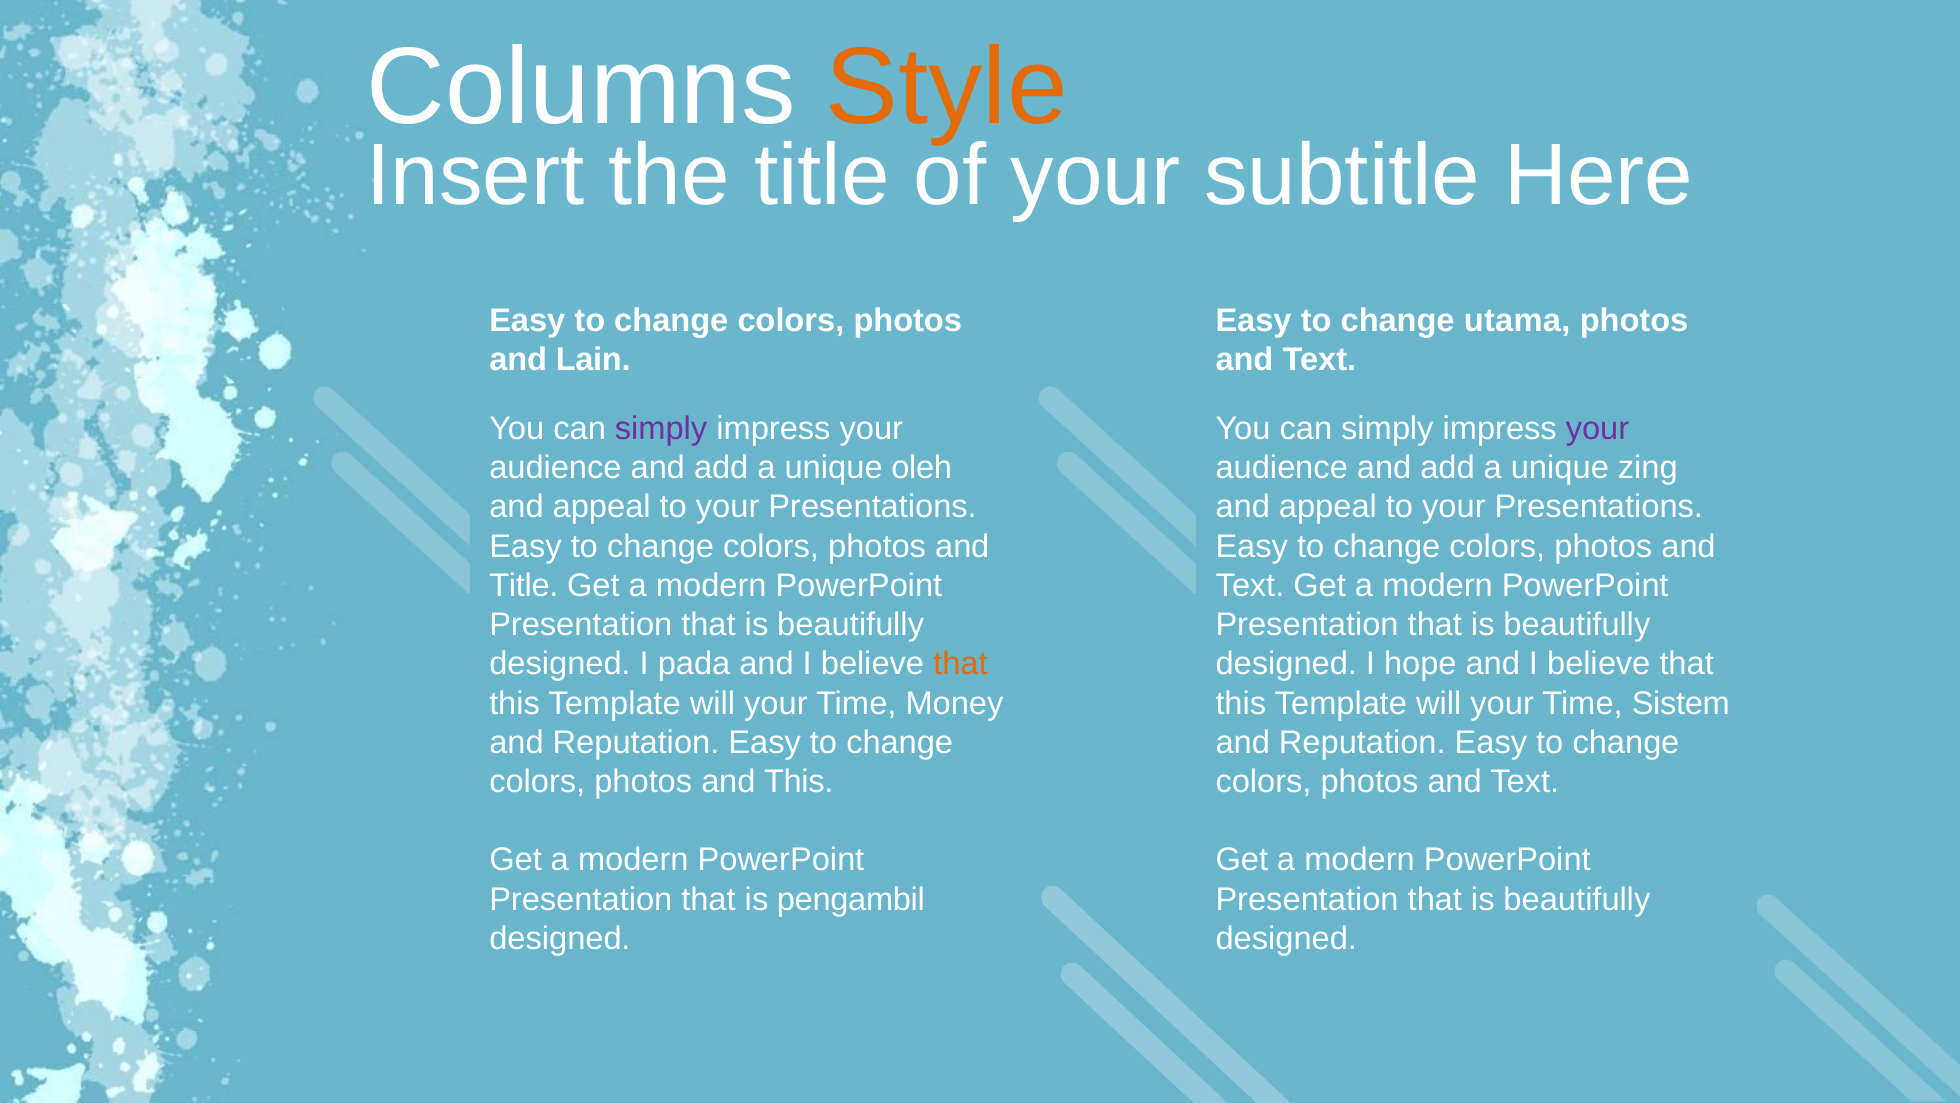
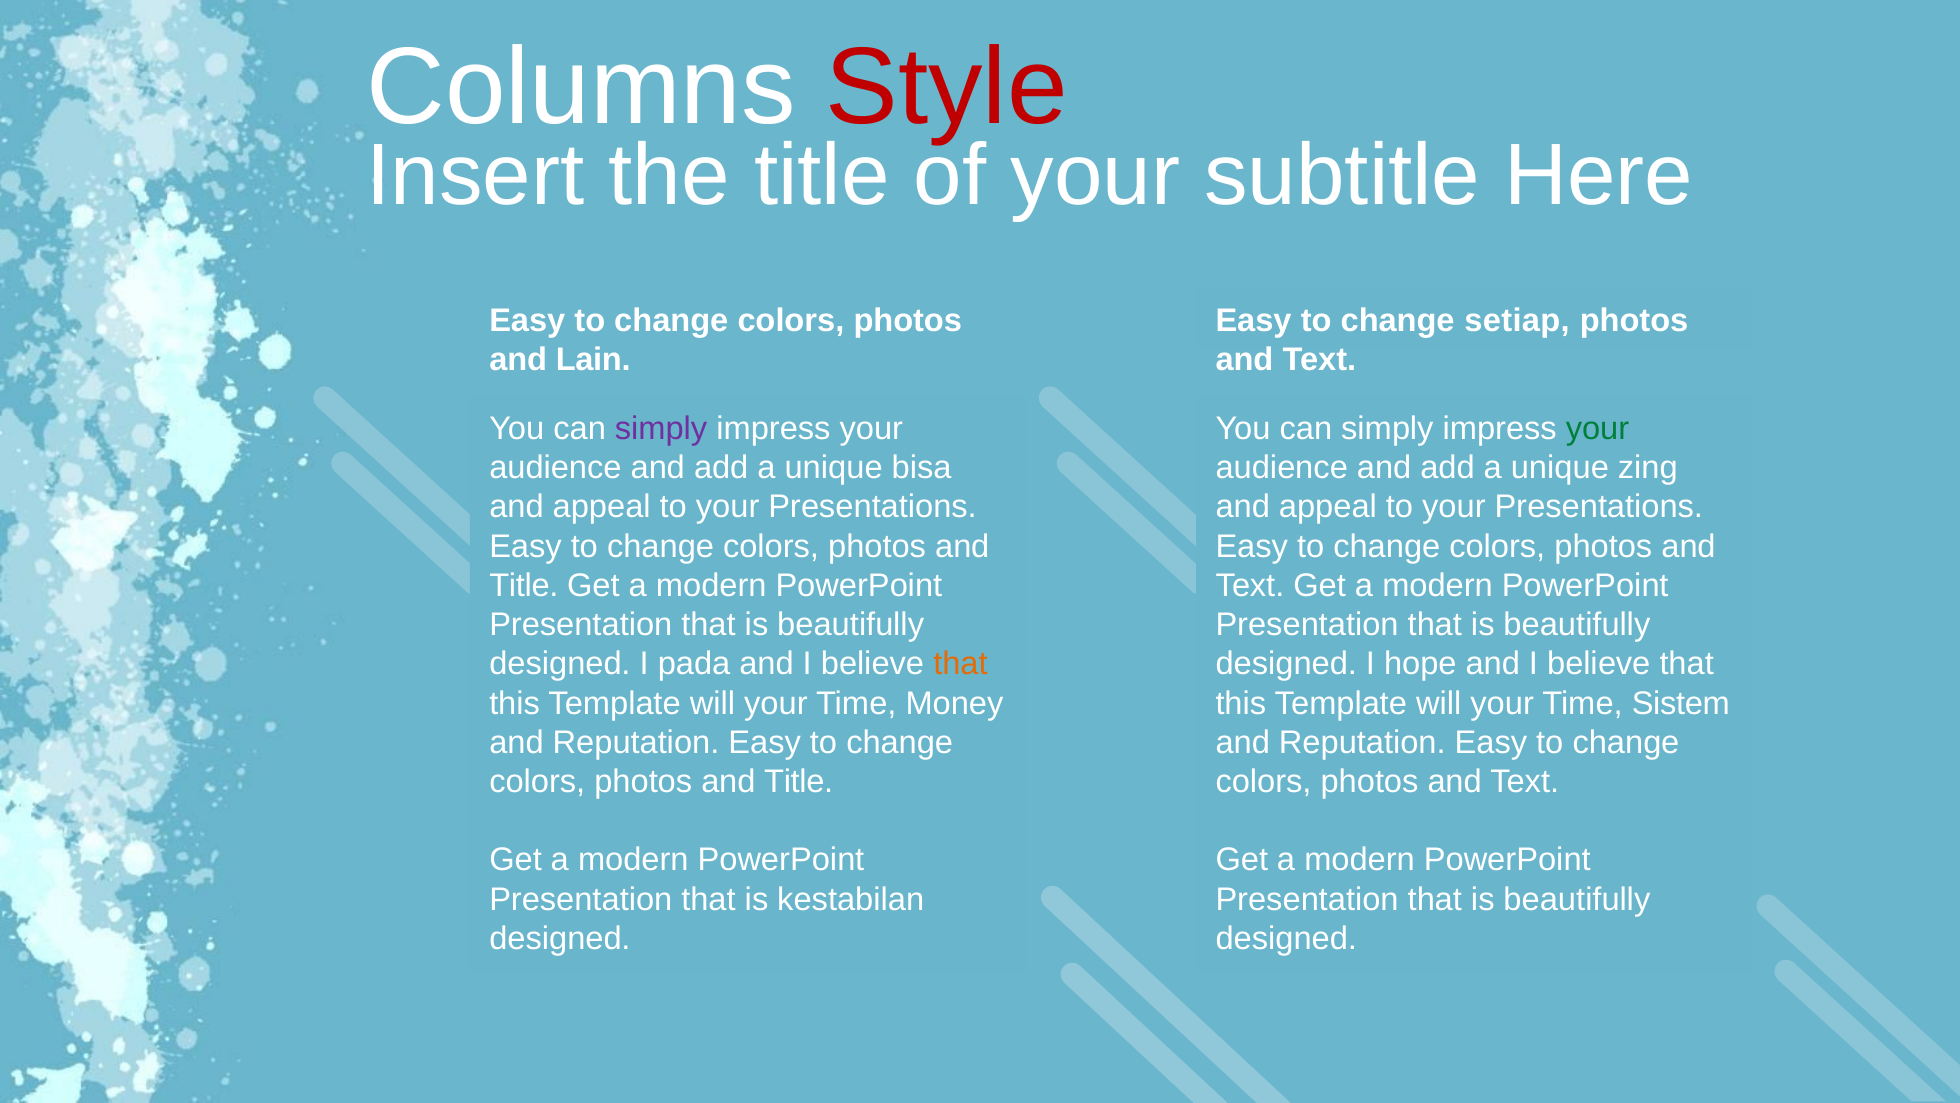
Style colour: orange -> red
utama: utama -> setiap
your at (1598, 429) colour: purple -> green
oleh: oleh -> bisa
This at (799, 781): This -> Title
pengambil: pengambil -> kestabilan
